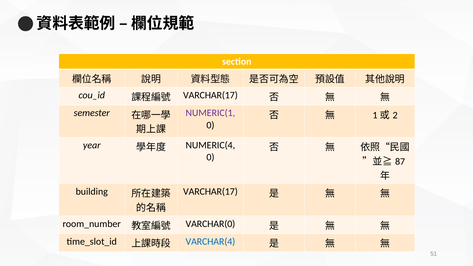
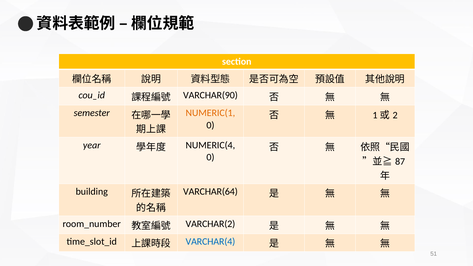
VARCHAR(17 at (210, 95): VARCHAR(17 -> VARCHAR(90
NUMERIC(1 colour: purple -> orange
VARCHAR(17 at (210, 192): VARCHAR(17 -> VARCHAR(64
VARCHAR(0: VARCHAR(0 -> VARCHAR(2
